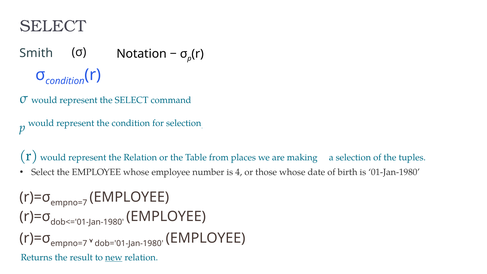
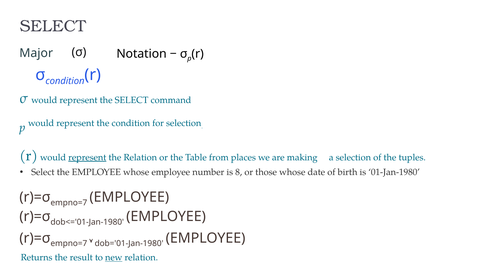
Smith: Smith -> Major
represent at (87, 157) underline: none -> present
4: 4 -> 8
